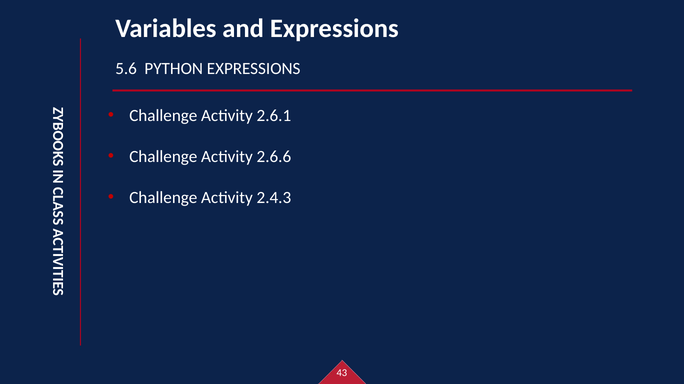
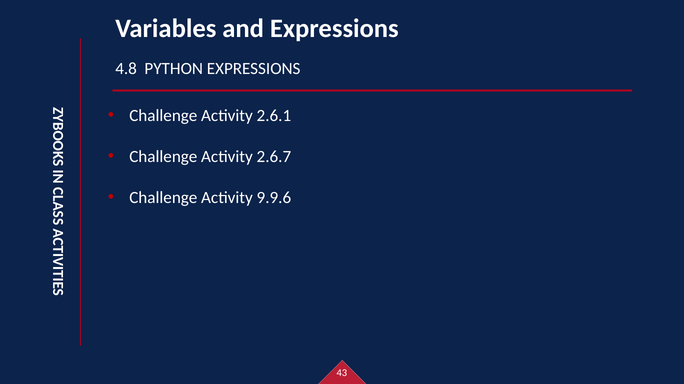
5.6: 5.6 -> 4.8
2.6.6: 2.6.6 -> 2.6.7
2.4.3: 2.4.3 -> 9.9.6
